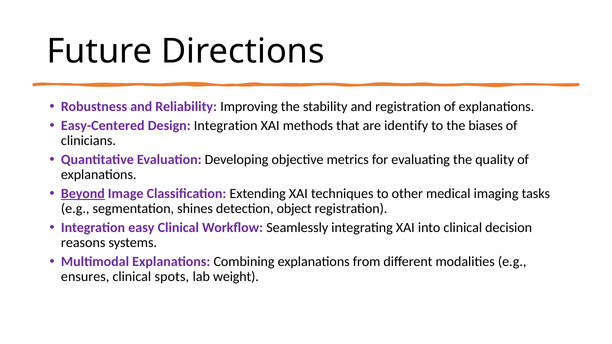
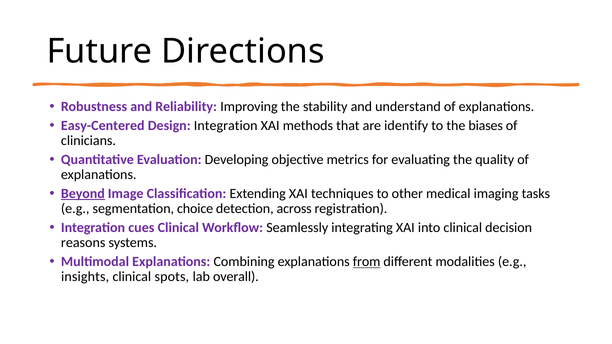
and registration: registration -> understand
shines: shines -> choice
object: object -> across
easy: easy -> cues
from underline: none -> present
ensures: ensures -> insights
weight: weight -> overall
